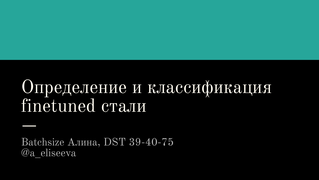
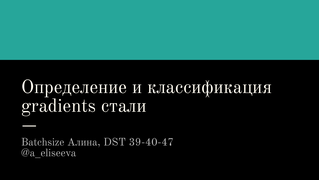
finetuned: finetuned -> gradients
39-40-75: 39-40-75 -> 39-40-47
